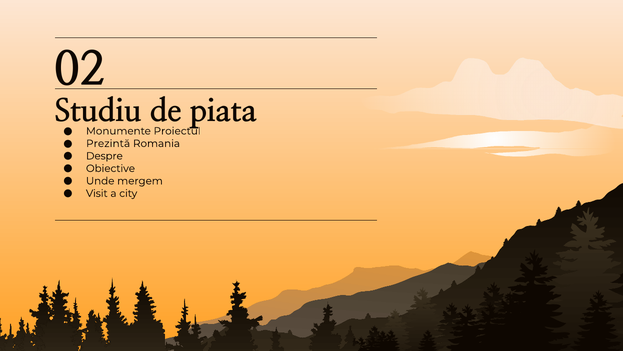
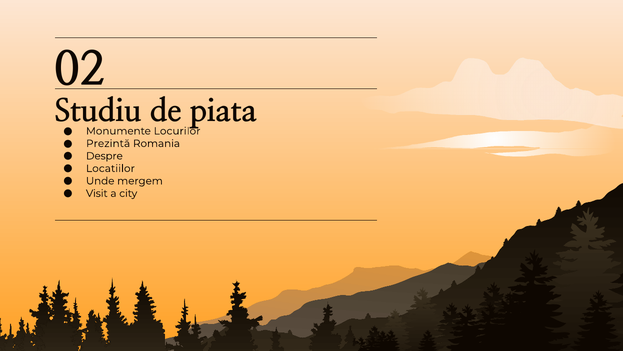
Proiectul: Proiectul -> Locurilor
Obiective: Obiective -> Locatiilor
